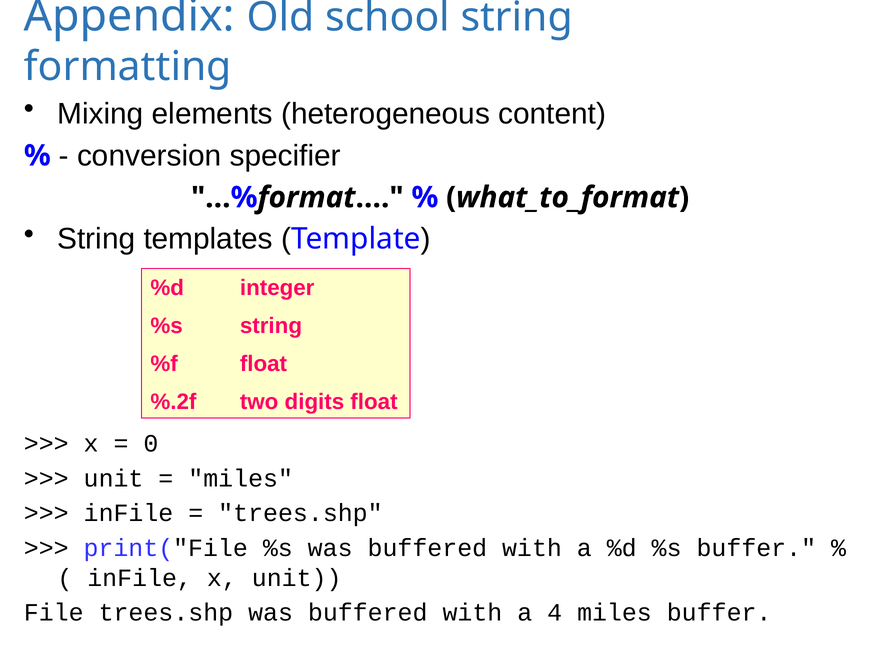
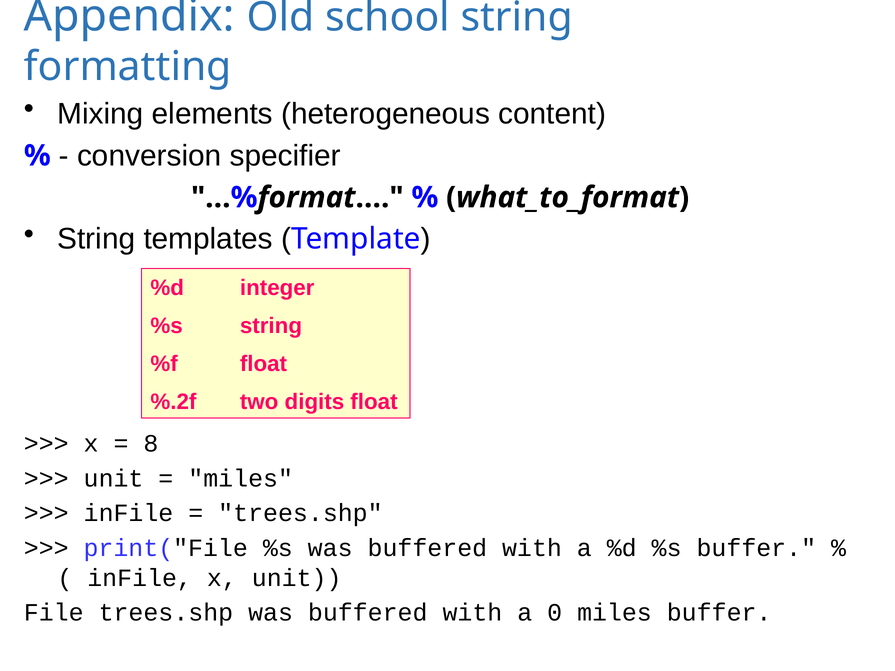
0: 0 -> 8
4: 4 -> 0
